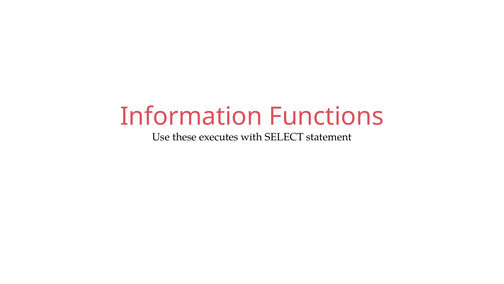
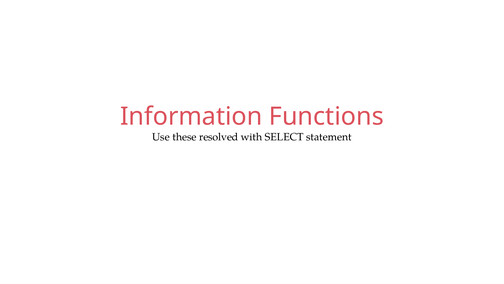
executes: executes -> resolved
